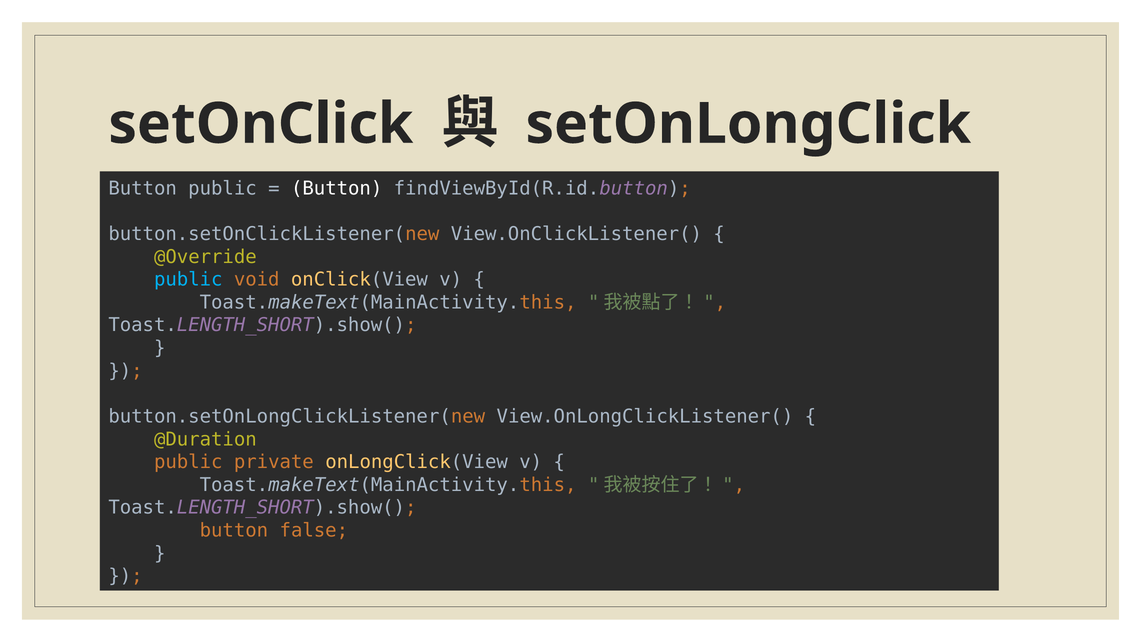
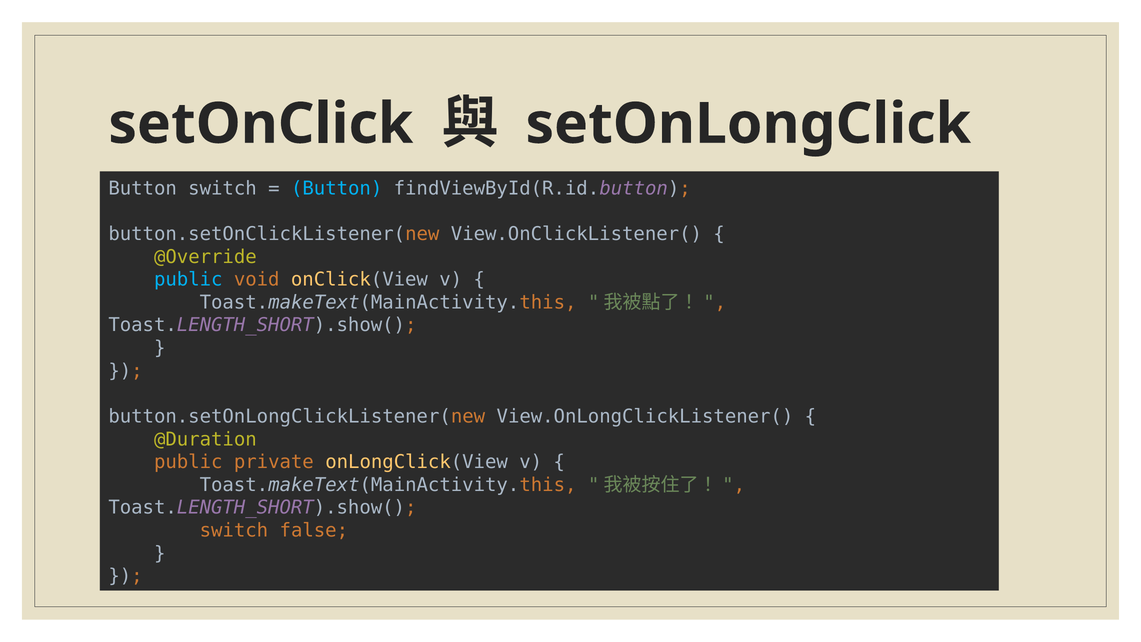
Button public: public -> switch
Button at (337, 188) colour: white -> light blue
button at (234, 530): button -> switch
